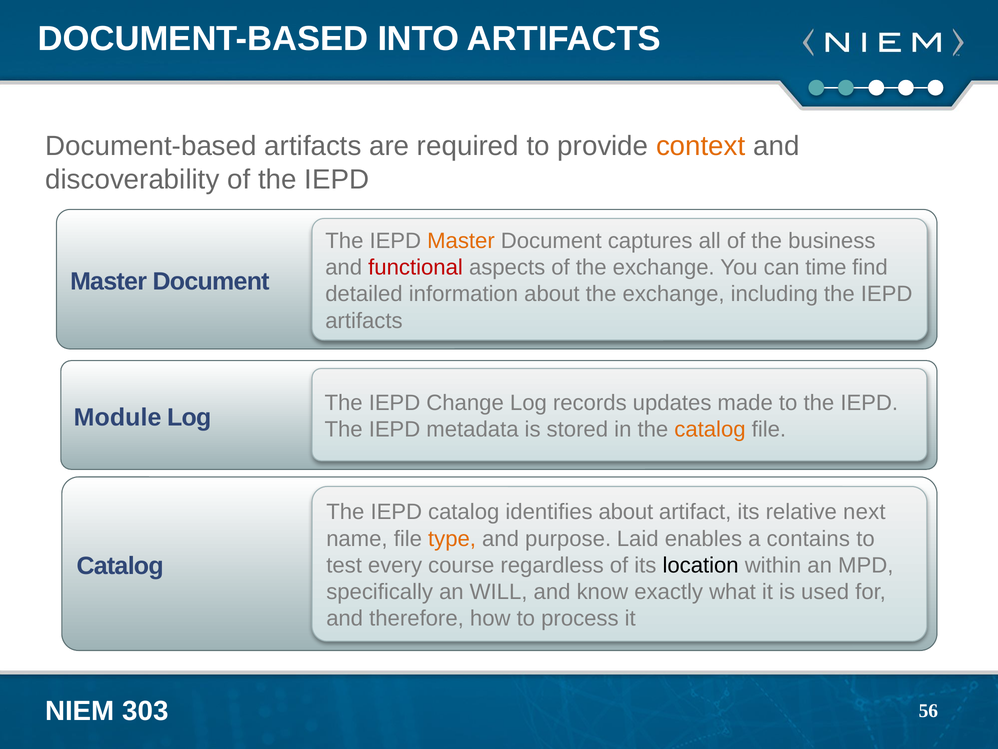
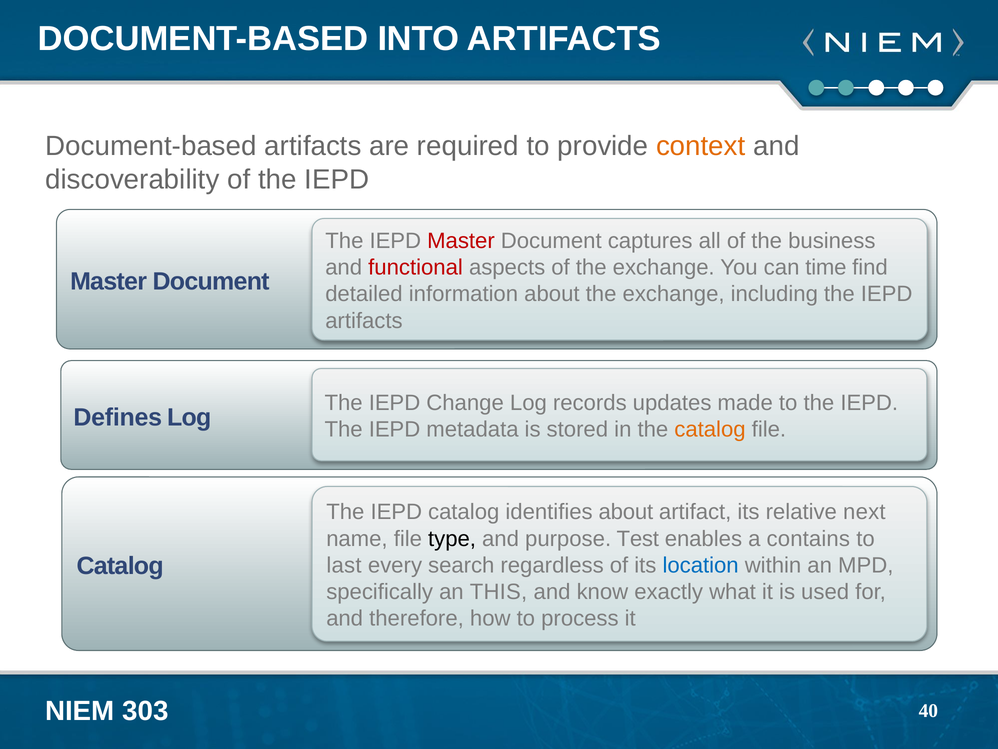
Master at (461, 241) colour: orange -> red
Module: Module -> Defines
type colour: orange -> black
Laid: Laid -> Test
test: test -> last
course: course -> search
location colour: black -> blue
WILL: WILL -> THIS
56: 56 -> 40
